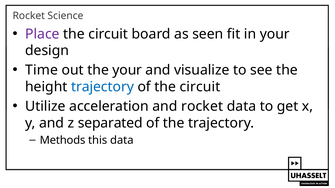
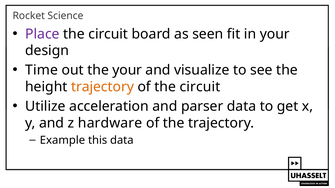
trajectory at (102, 87) colour: blue -> orange
and rocket: rocket -> parser
separated: separated -> hardware
Methods: Methods -> Example
